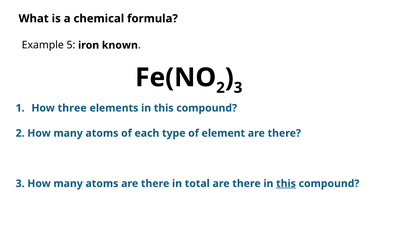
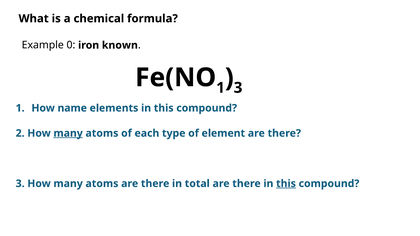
5: 5 -> 0
2 at (221, 88): 2 -> 1
three: three -> name
many at (68, 133) underline: none -> present
